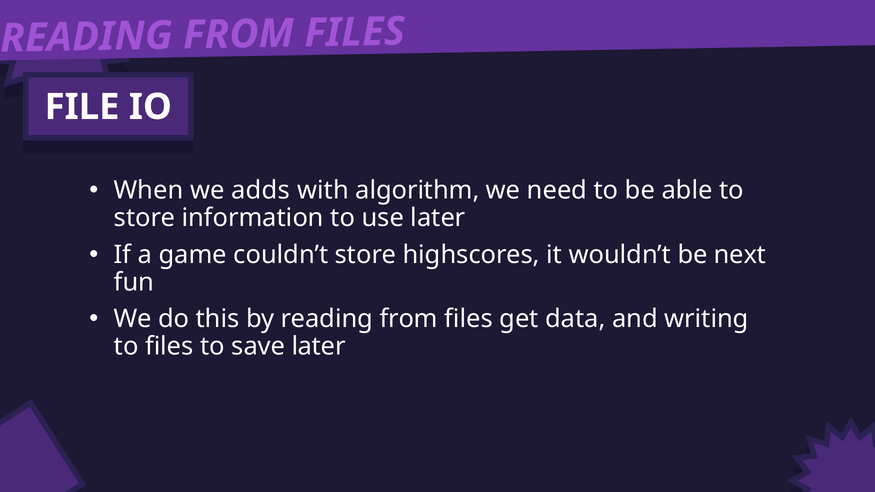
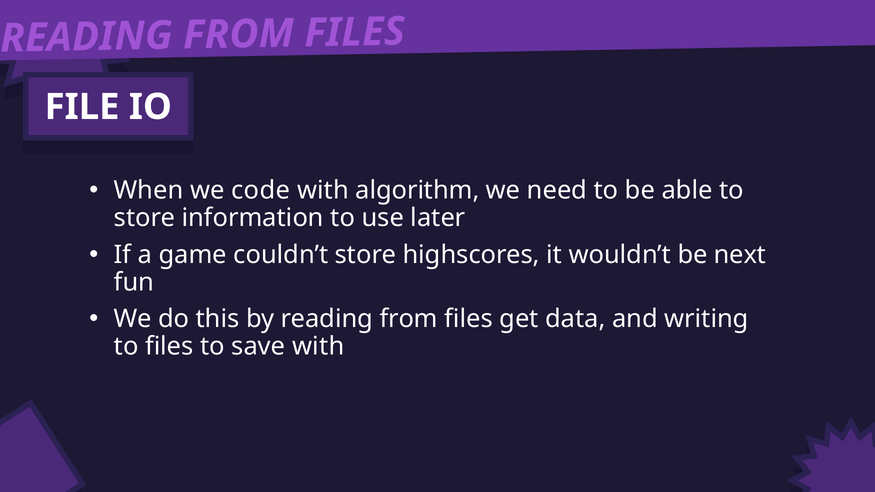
adds: adds -> code
save later: later -> with
